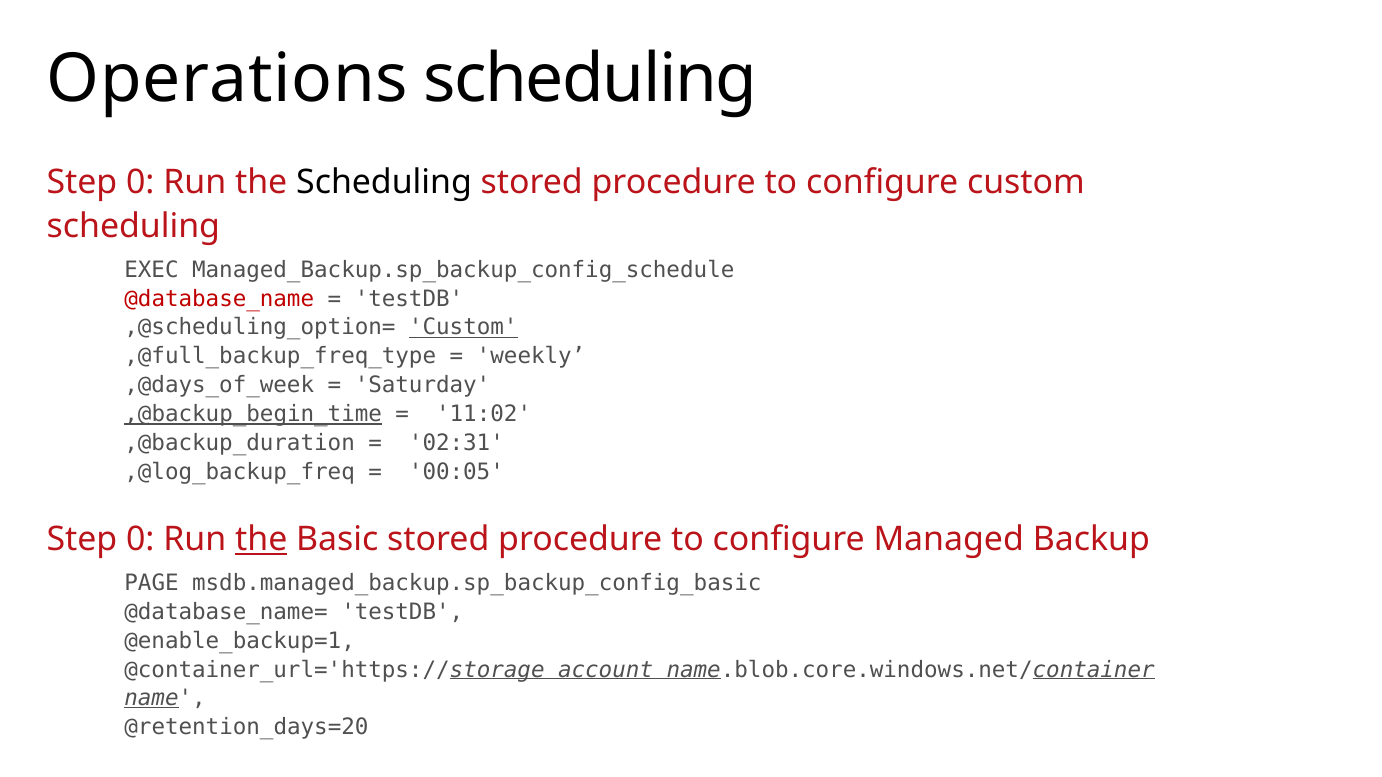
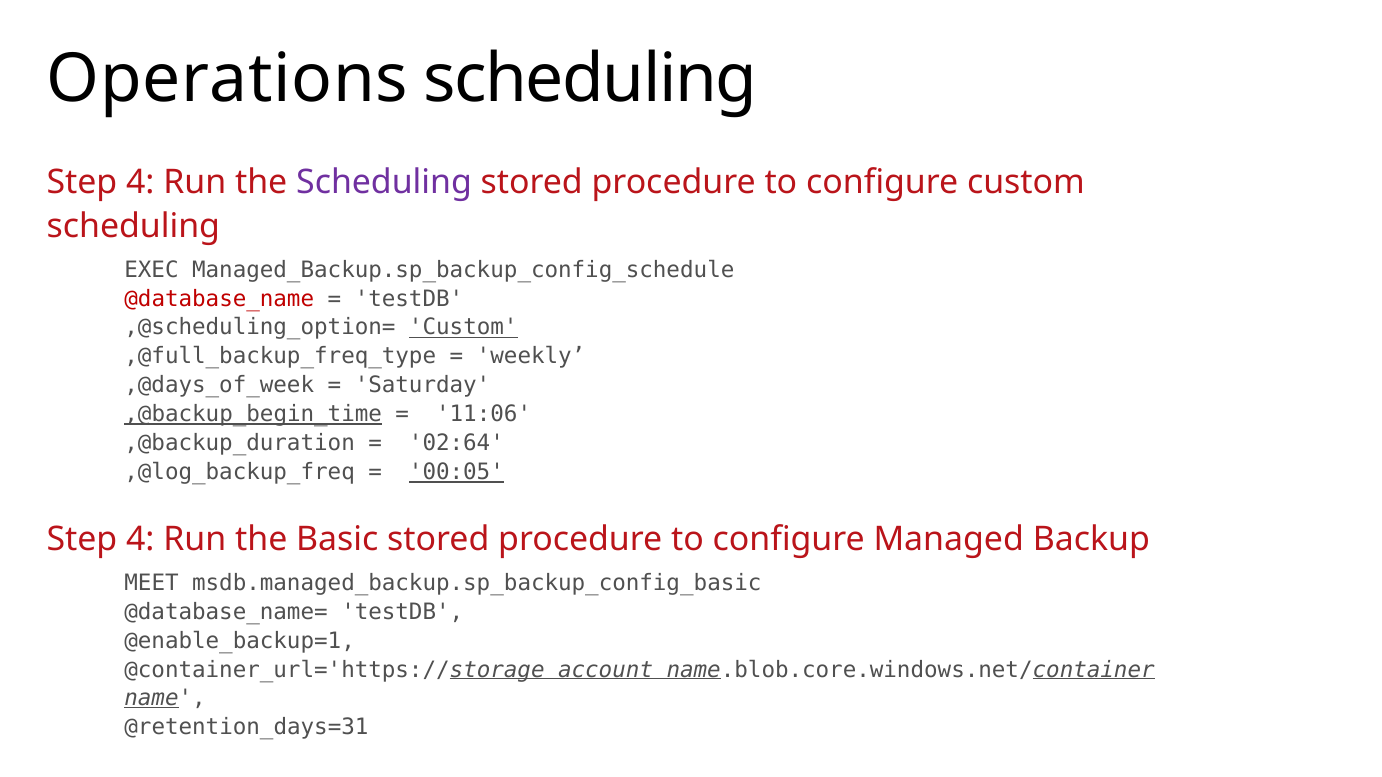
0 at (140, 183): 0 -> 4
Scheduling at (384, 183) colour: black -> purple
11:02: 11:02 -> 11:06
02:31: 02:31 -> 02:64
00:05 underline: none -> present
0 at (140, 539): 0 -> 4
the at (261, 539) underline: present -> none
PAGE: PAGE -> MEET
@retention_days=20: @retention_days=20 -> @retention_days=31
